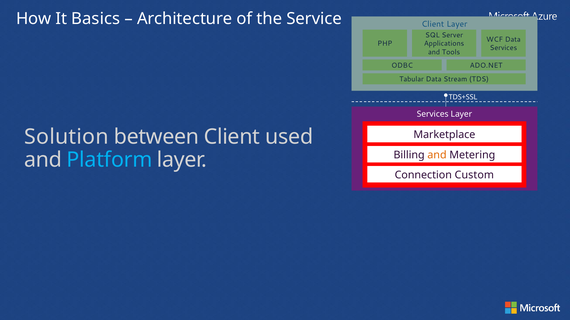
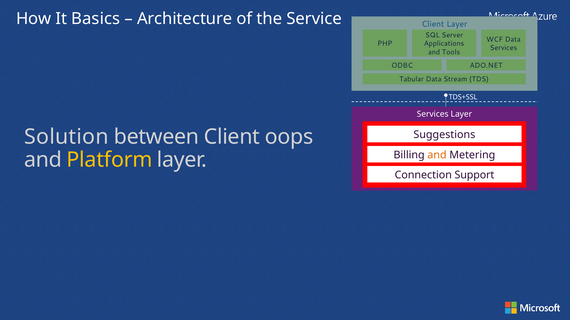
used: used -> oops
Marketplace: Marketplace -> Suggestions
Platform colour: light blue -> yellow
Custom: Custom -> Support
